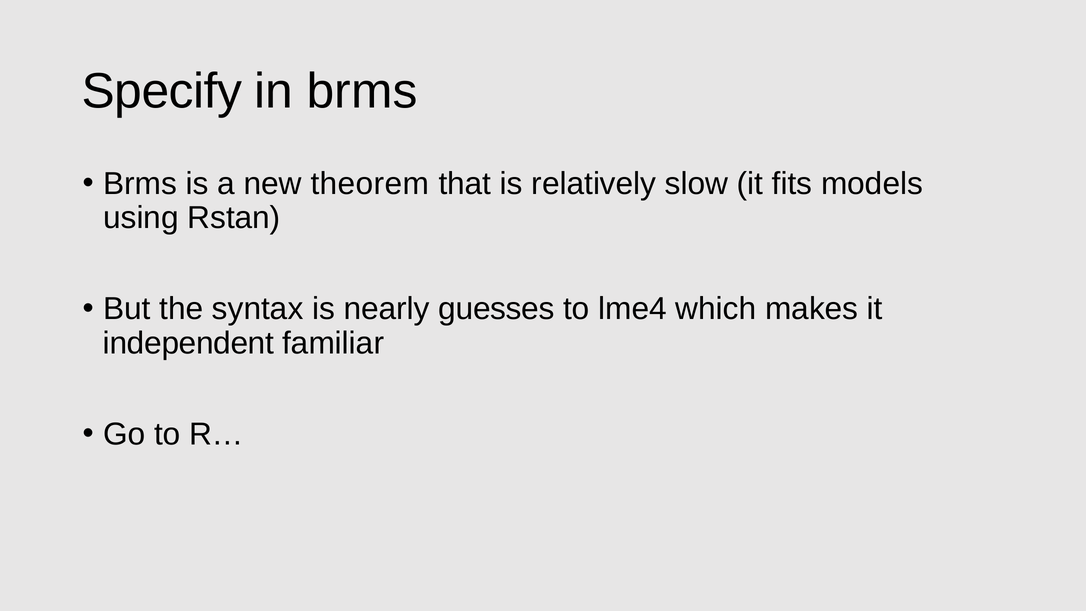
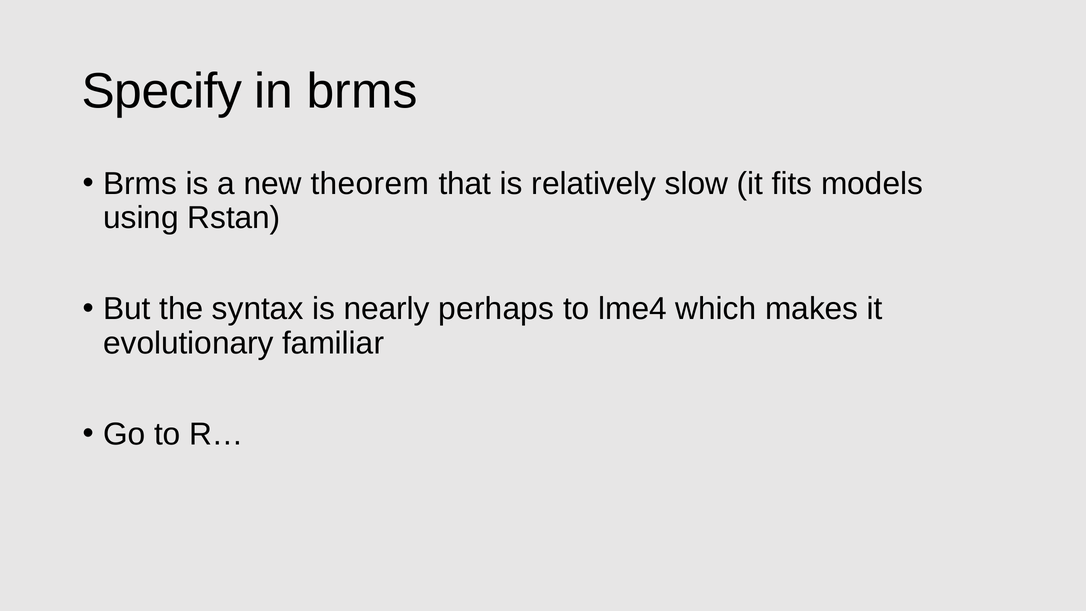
guesses: guesses -> perhaps
independent: independent -> evolutionary
